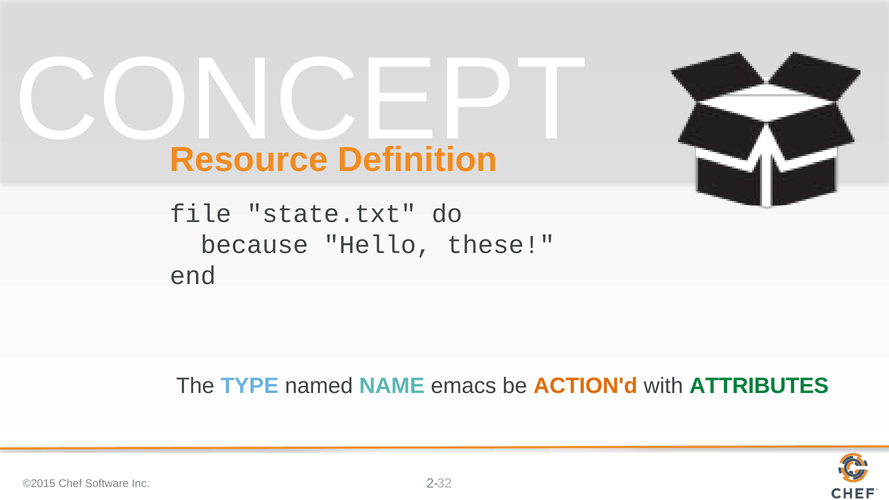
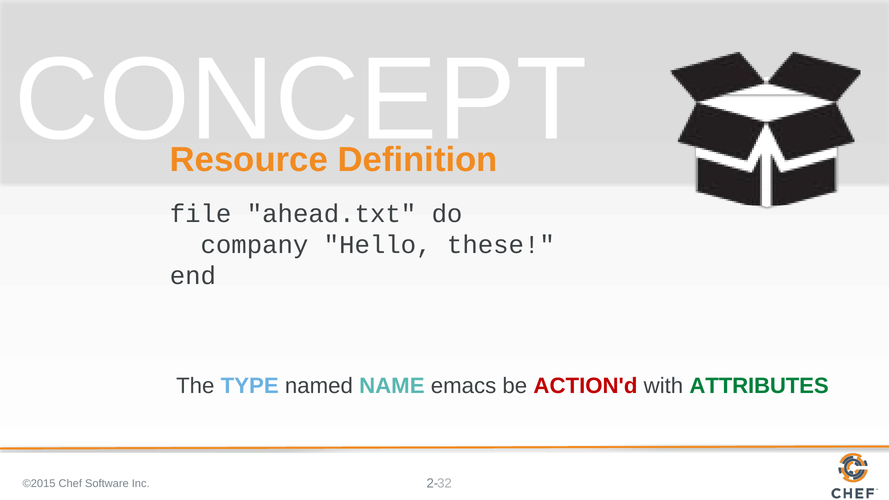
state.txt: state.txt -> ahead.txt
because: because -> company
ACTION'd colour: orange -> red
